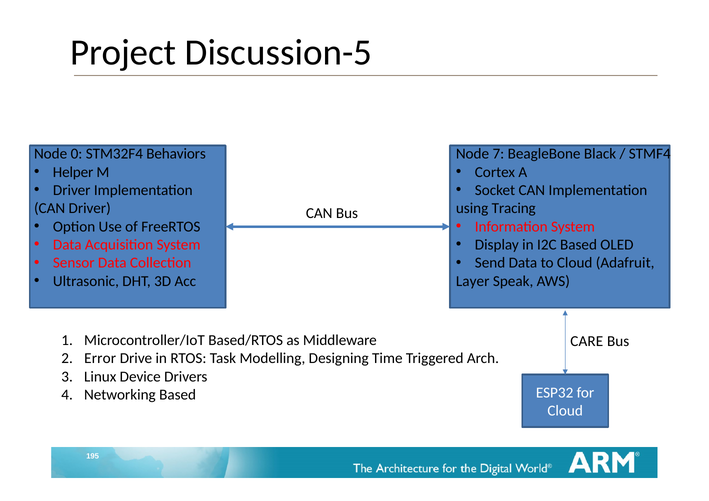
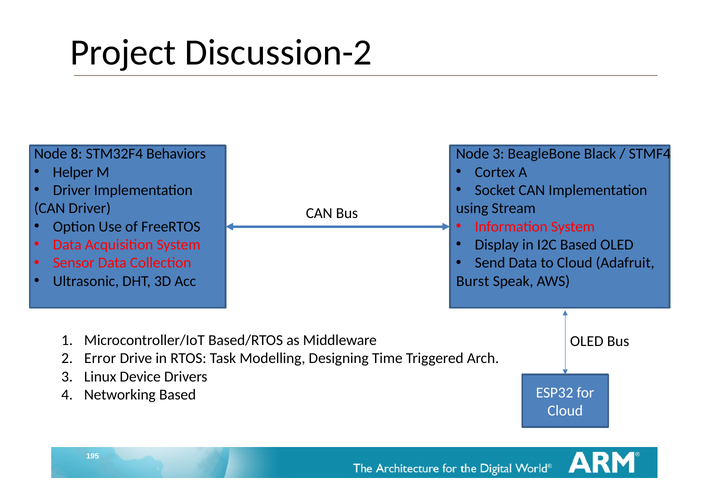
Discussion-5: Discussion-5 -> Discussion-2
0: 0 -> 8
Node 7: 7 -> 3
Tracing: Tracing -> Stream
Layer: Layer -> Burst
CARE at (587, 342): CARE -> OLED
